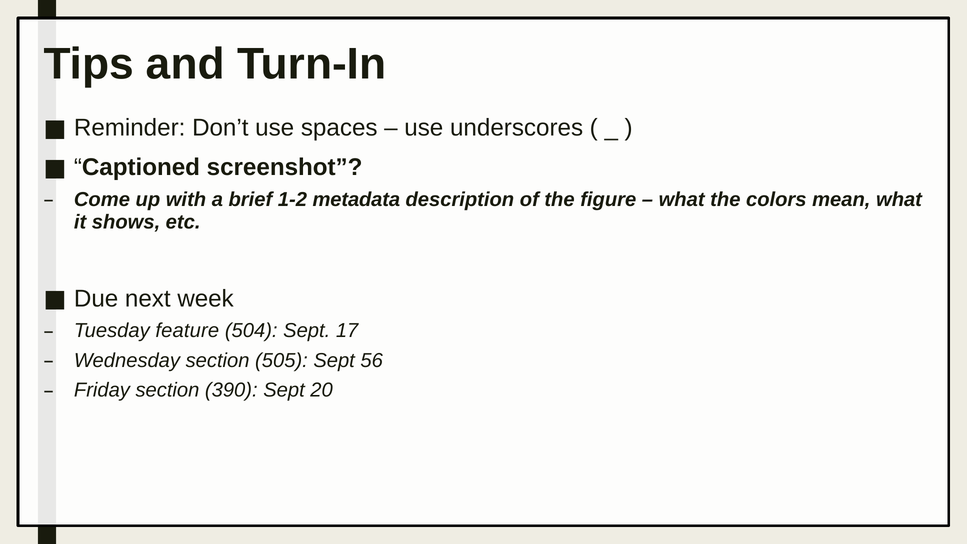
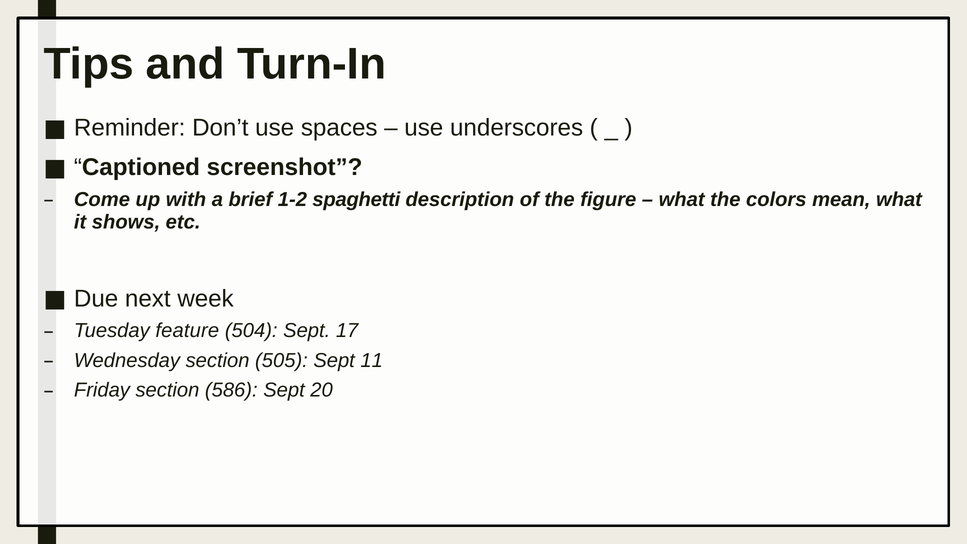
metadata: metadata -> spaghetti
56: 56 -> 11
390: 390 -> 586
